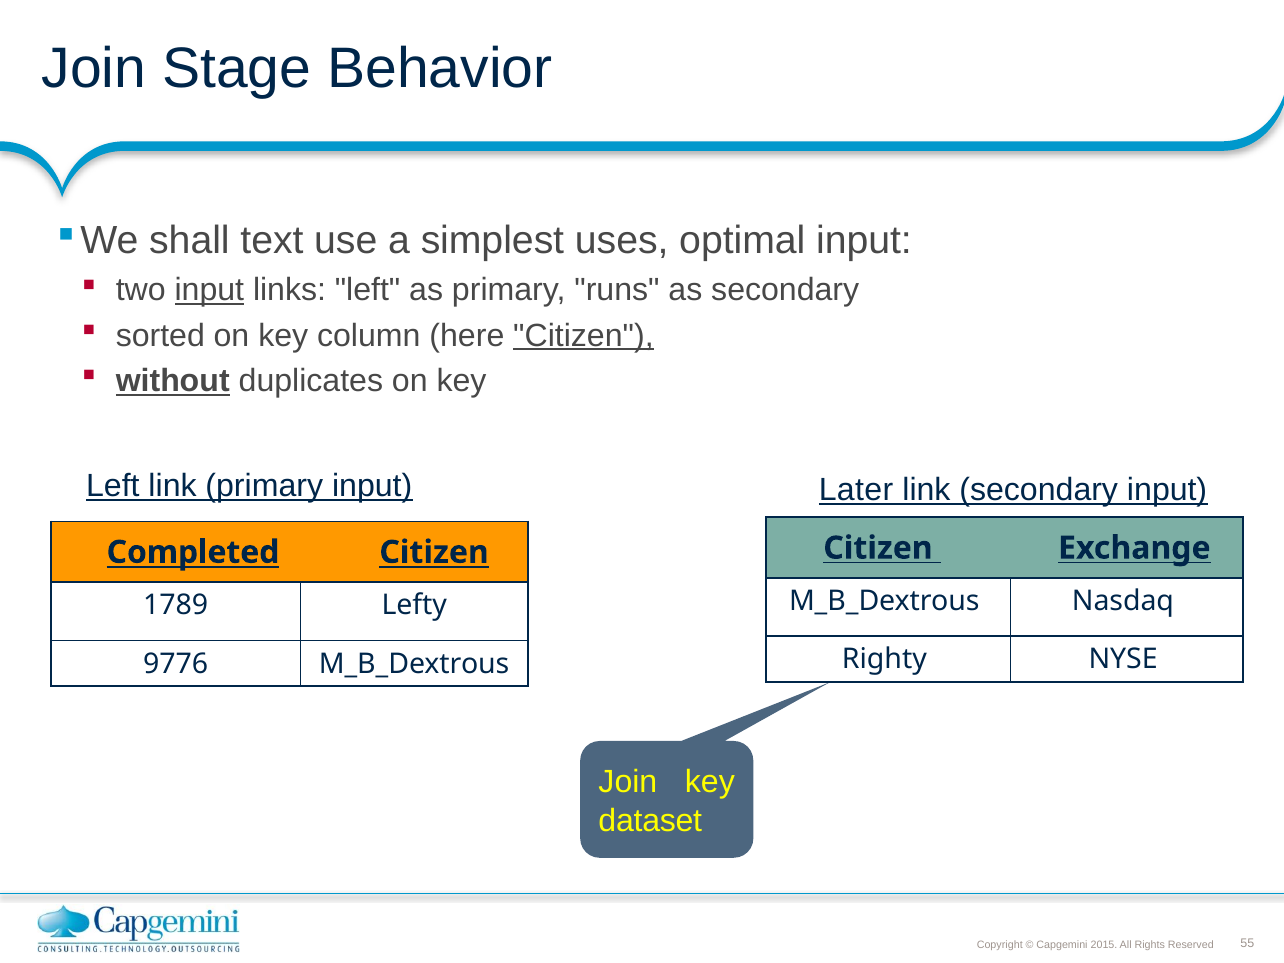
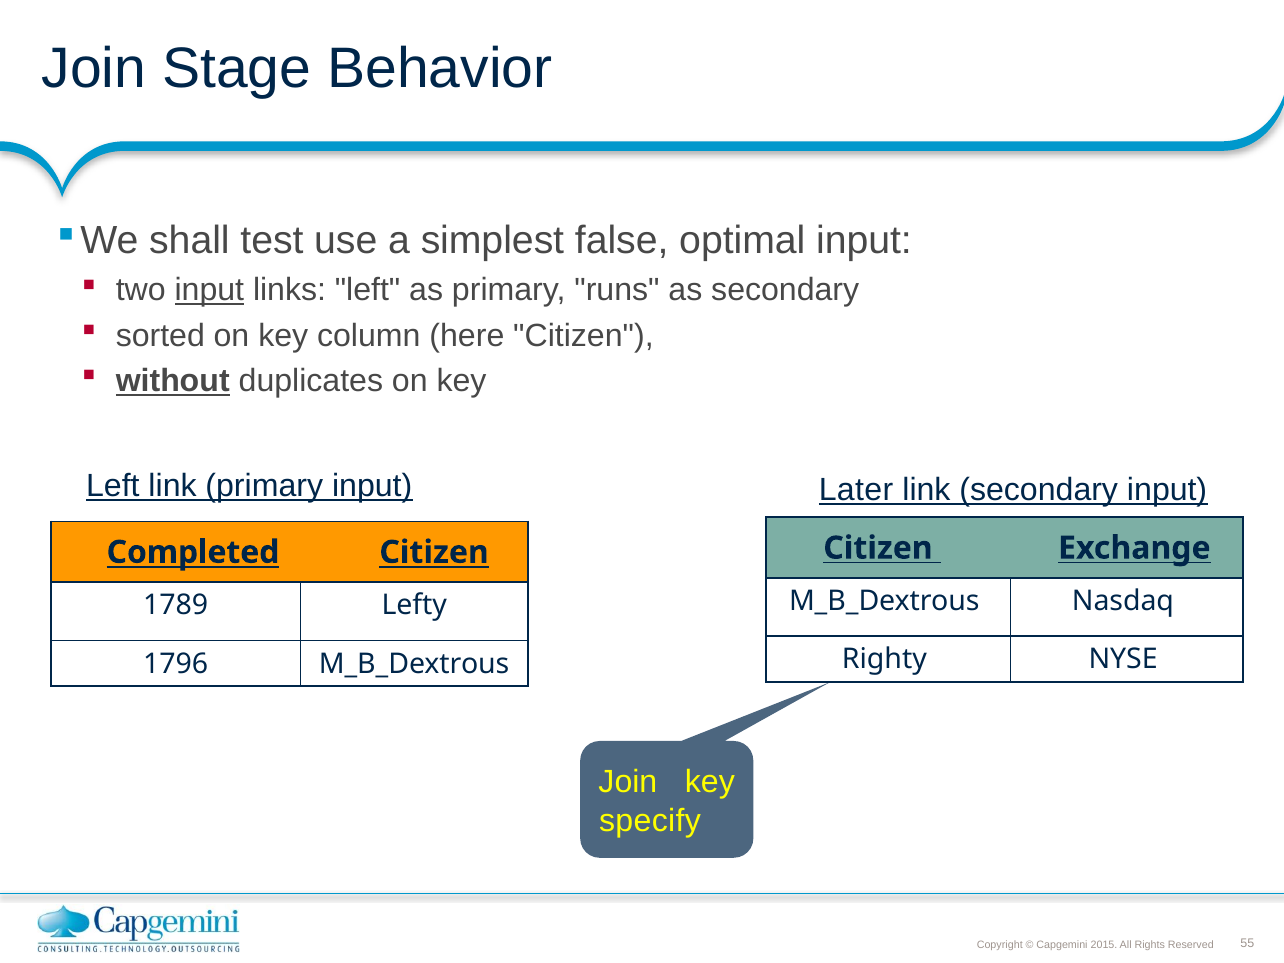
text: text -> test
uses: uses -> false
Citizen at (583, 336) underline: present -> none
9776: 9776 -> 1796
dataset: dataset -> specify
